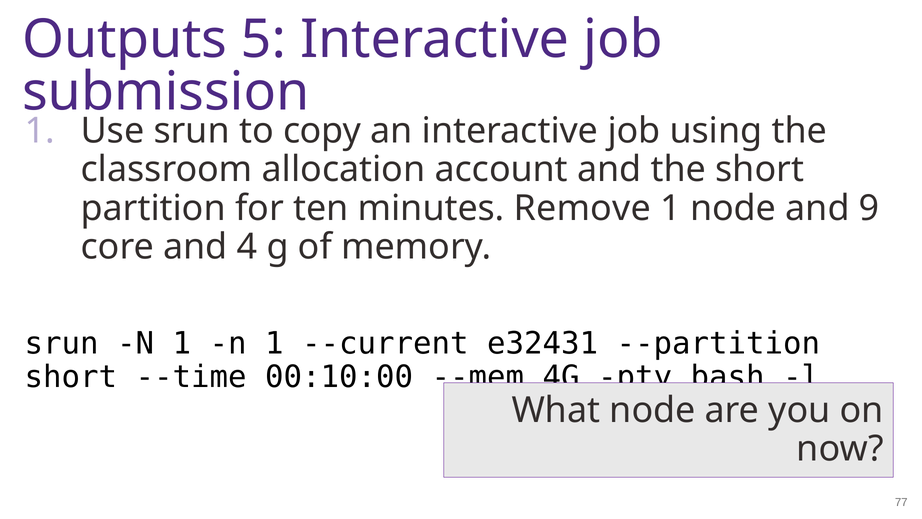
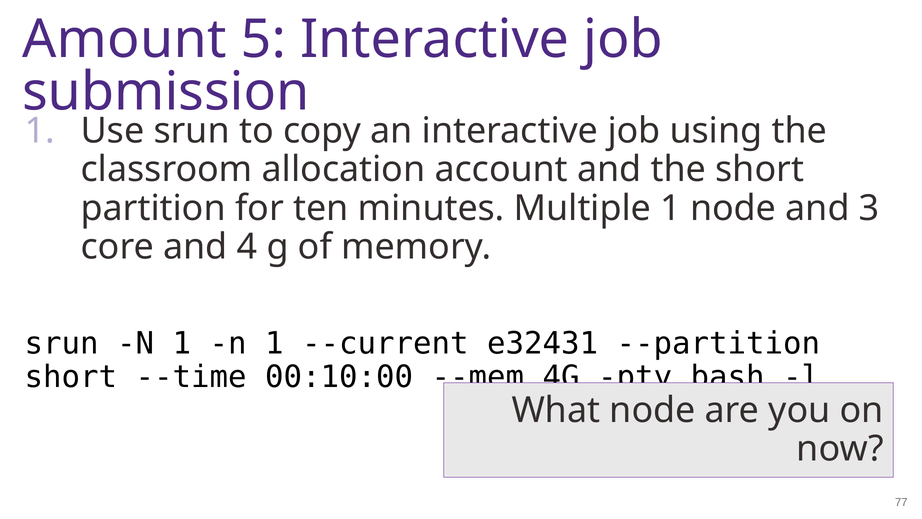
Outputs: Outputs -> Amount
Remove: Remove -> Multiple
9: 9 -> 3
